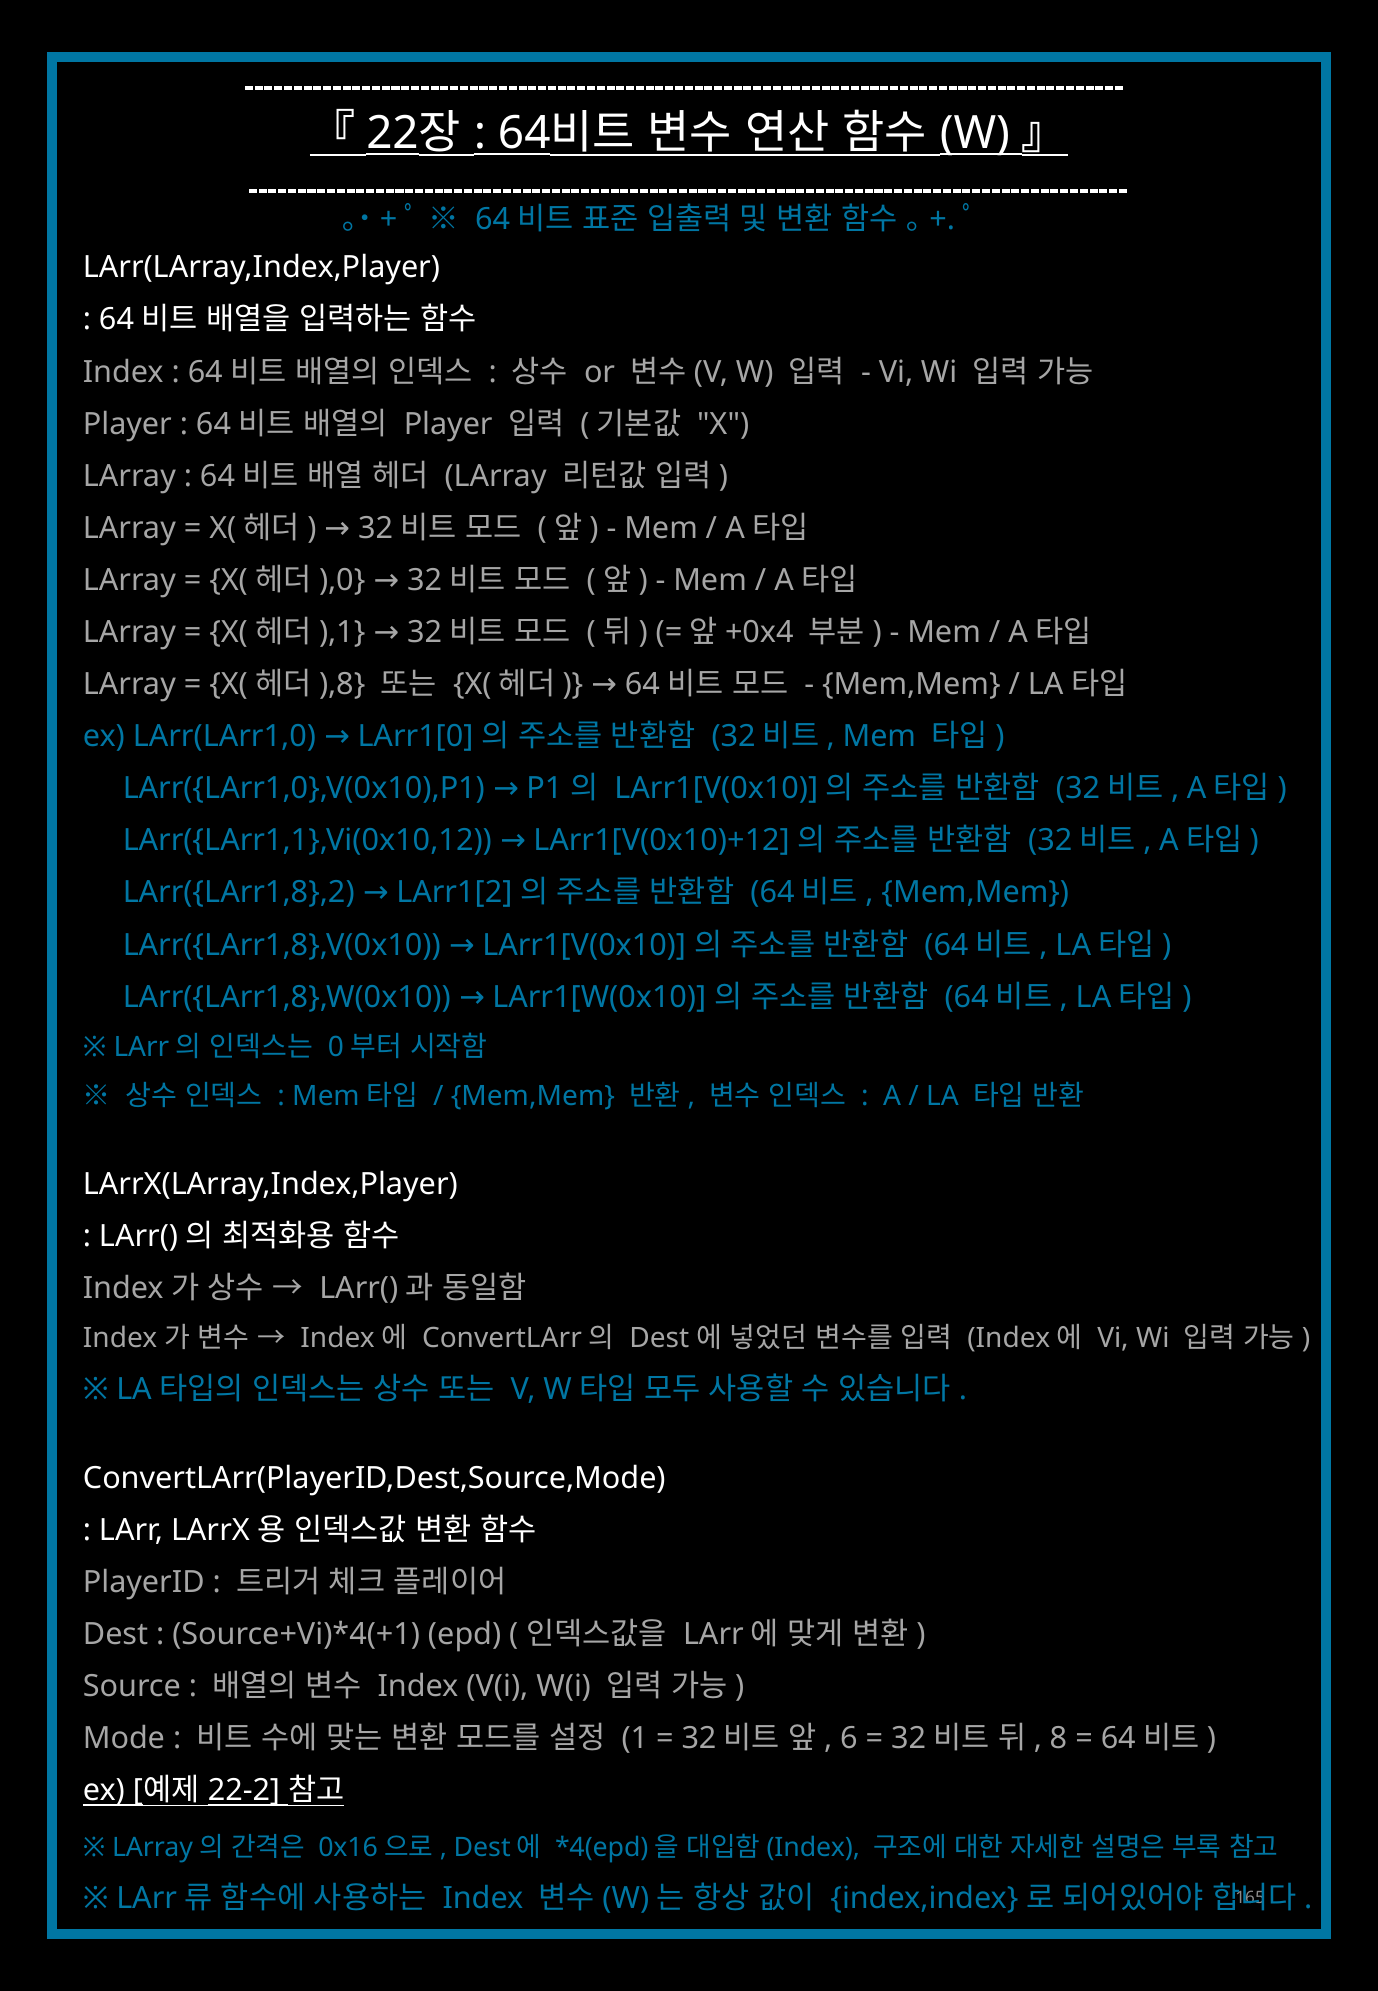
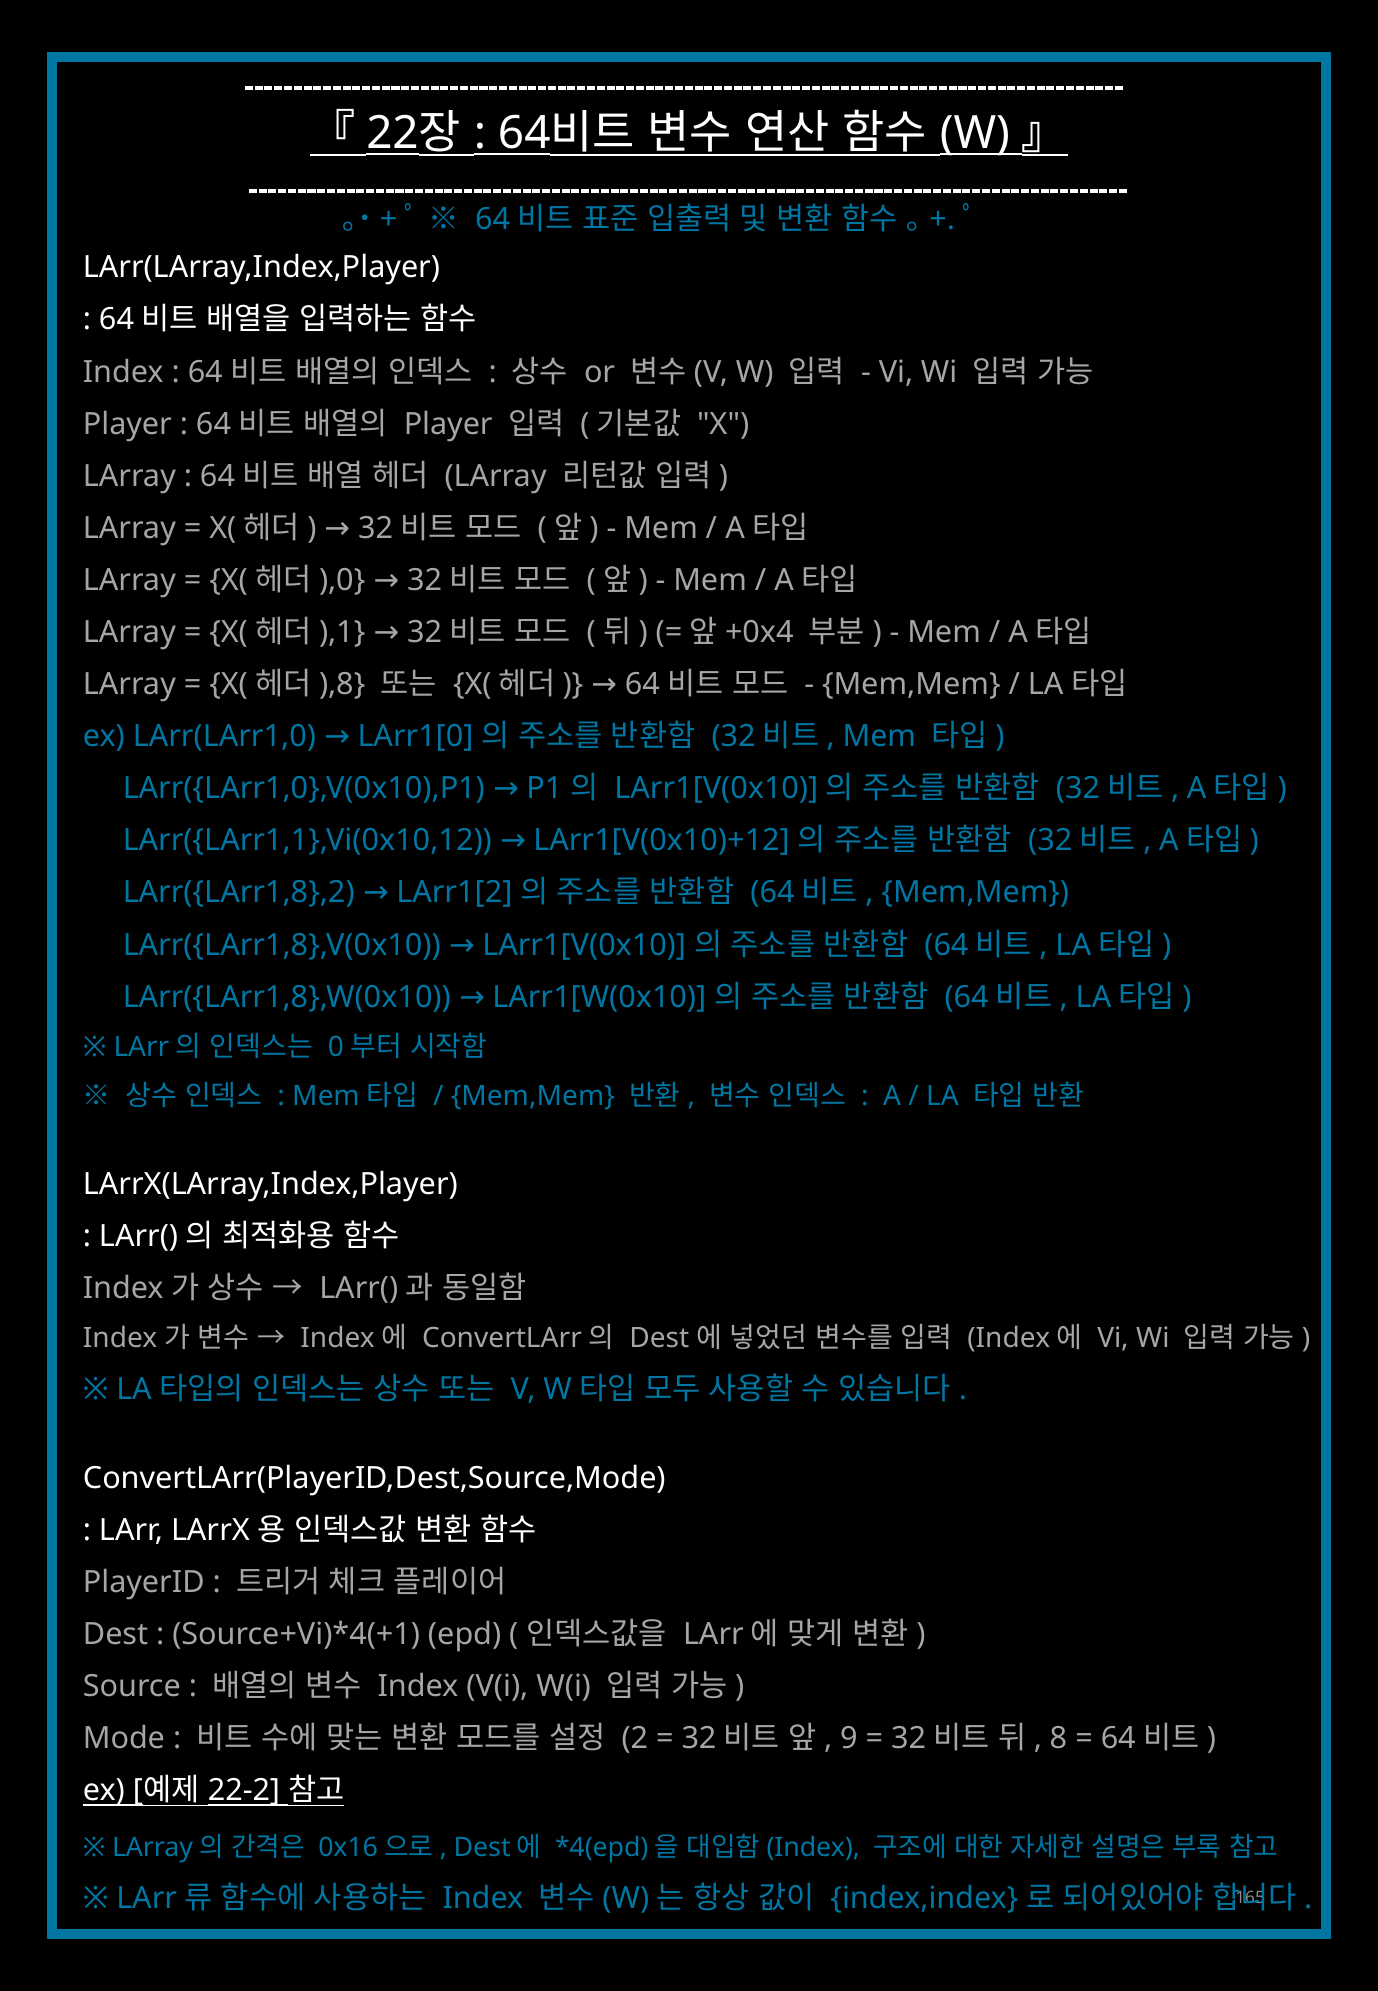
1: 1 -> 2
6: 6 -> 9
